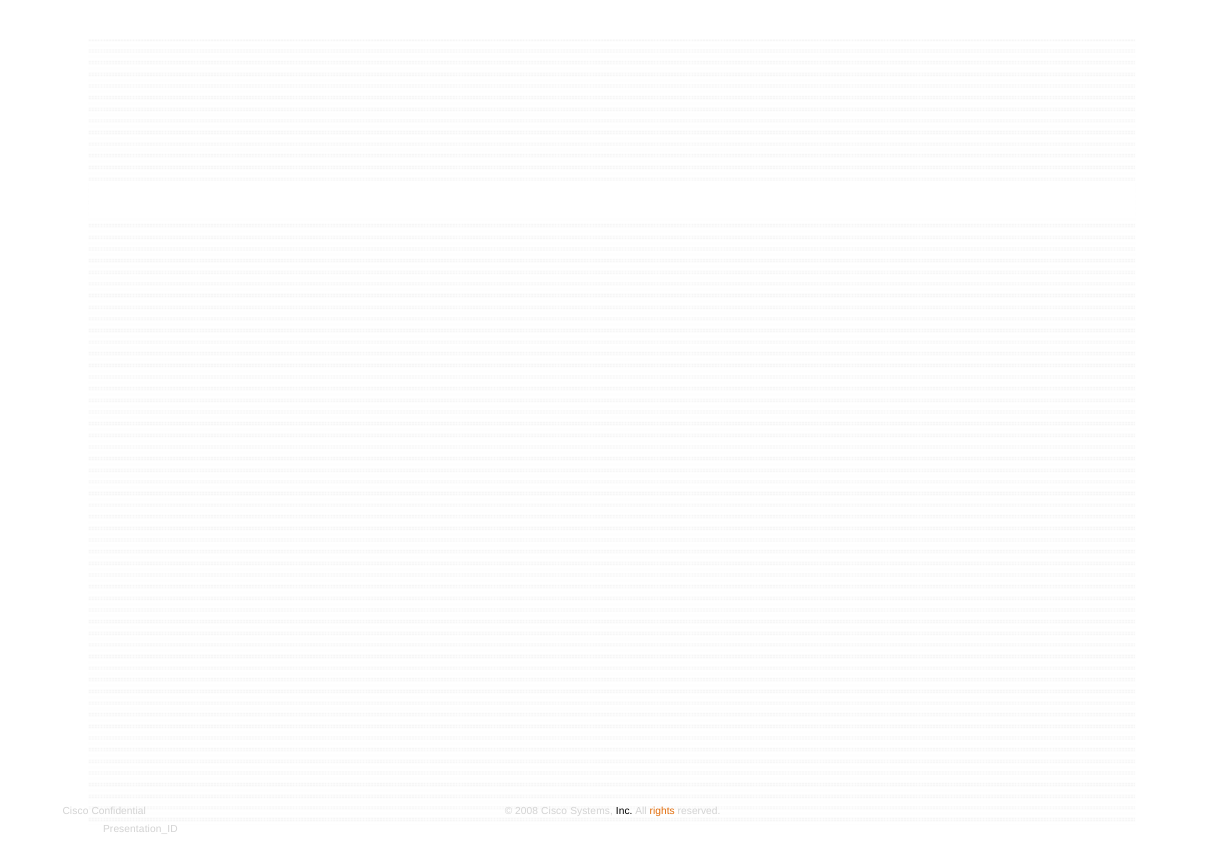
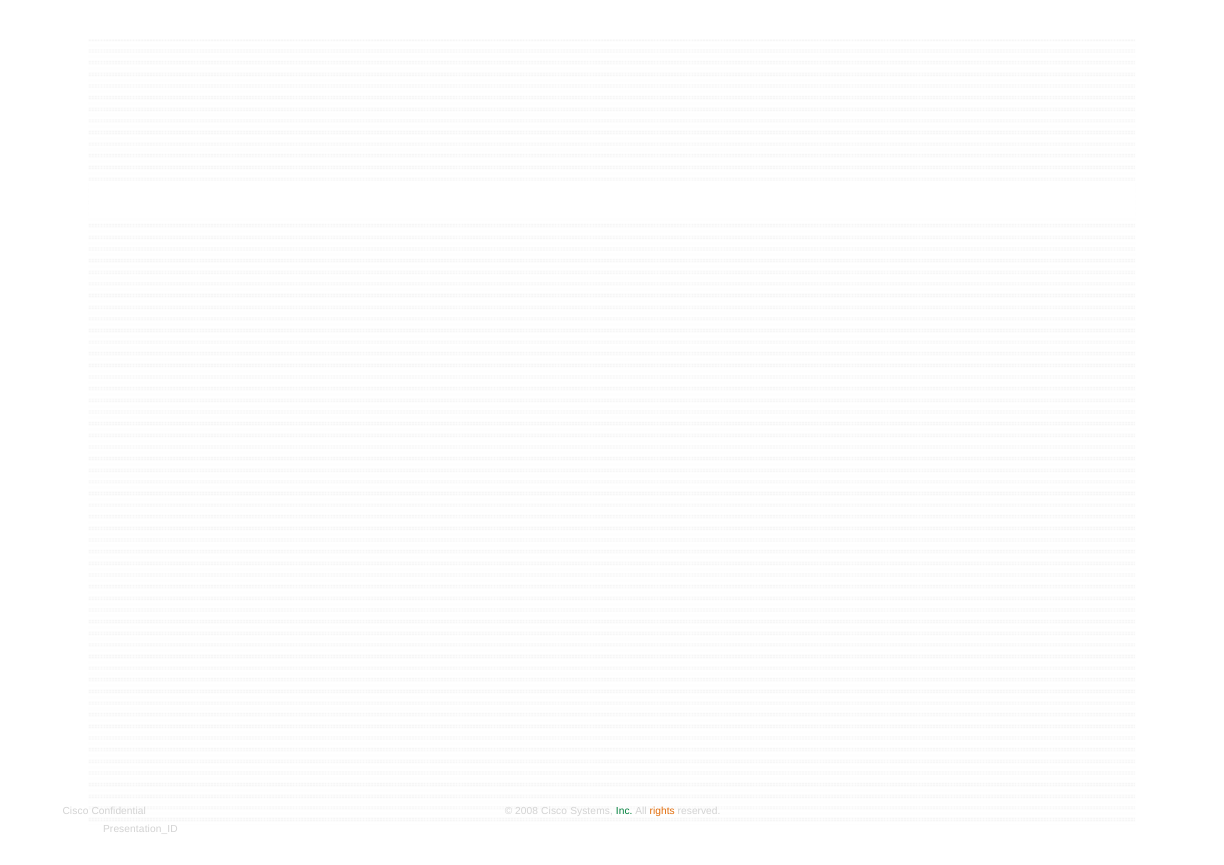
Inc colour: black -> green
